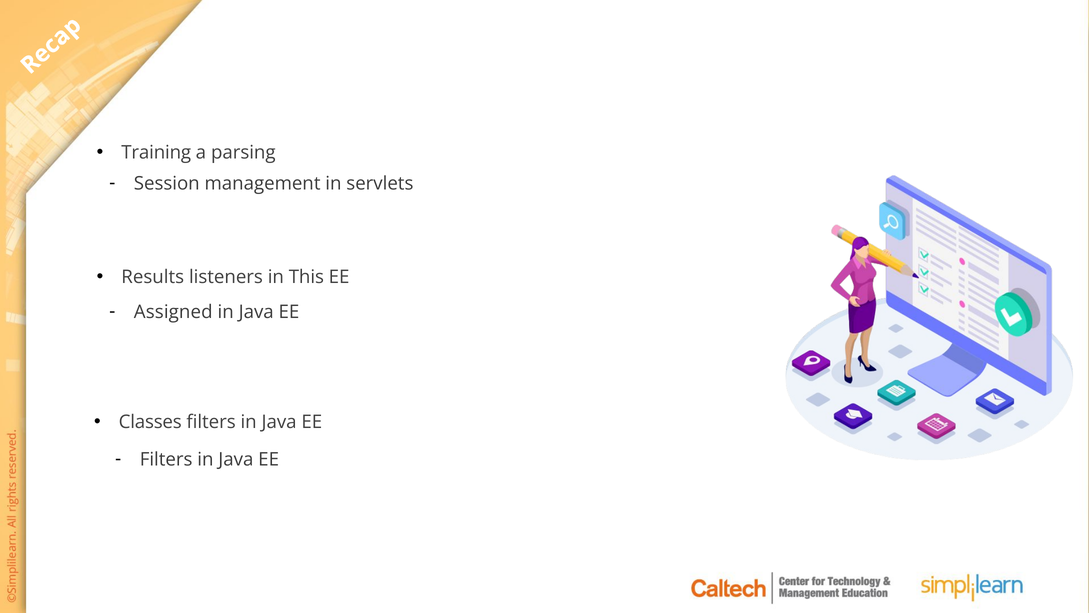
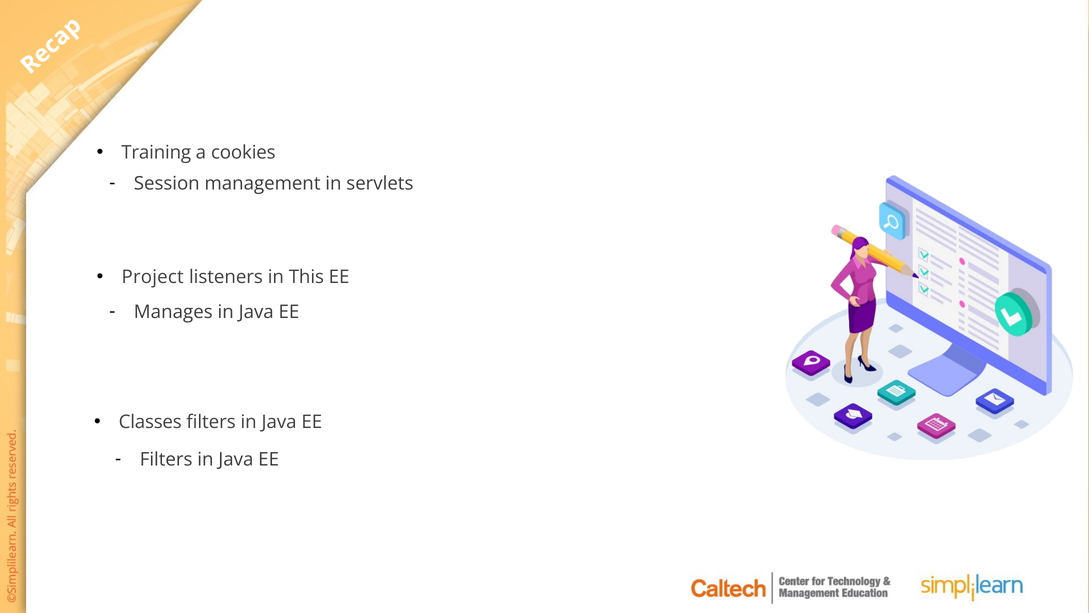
parsing: parsing -> cookies
Results: Results -> Project
Assigned: Assigned -> Manages
